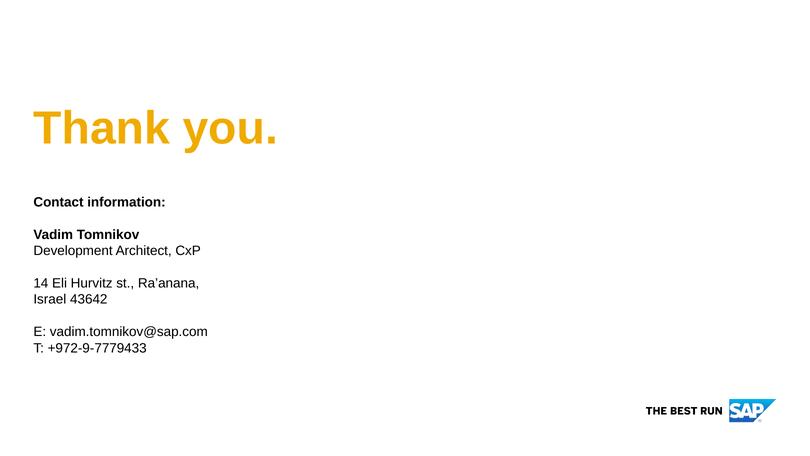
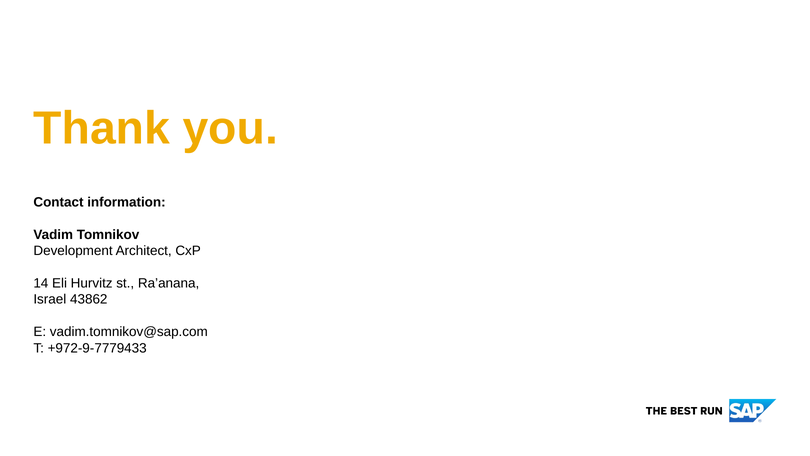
43642: 43642 -> 43862
